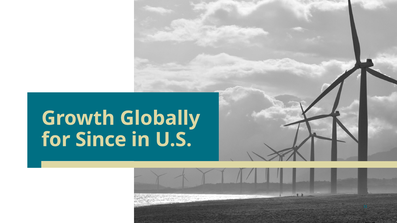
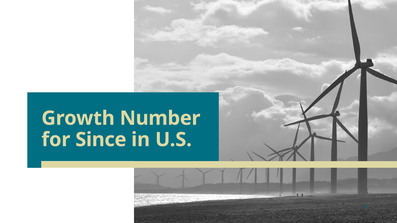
Globally: Globally -> Number
